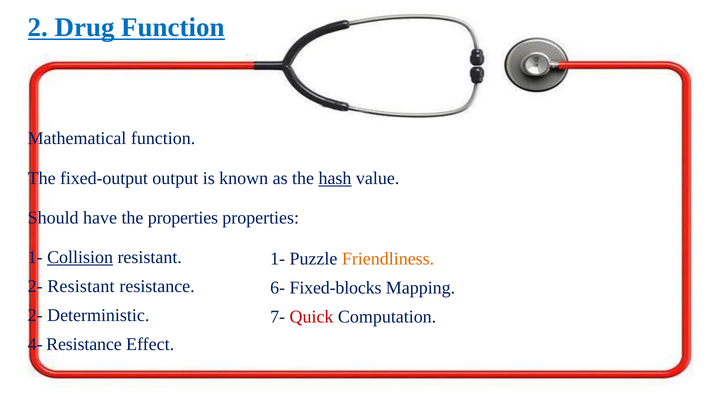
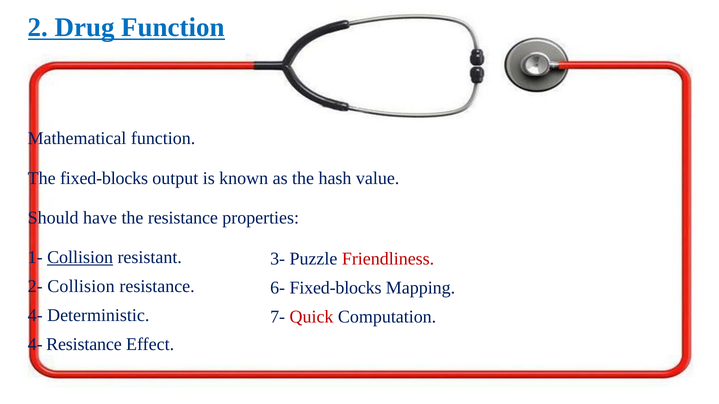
The fixed-output: fixed-output -> fixed-blocks
hash underline: present -> none
the properties: properties -> resistance
1- at (278, 259): 1- -> 3-
Friendliness colour: orange -> red
2- Resistant: Resistant -> Collision
2- at (35, 316): 2- -> 4-
